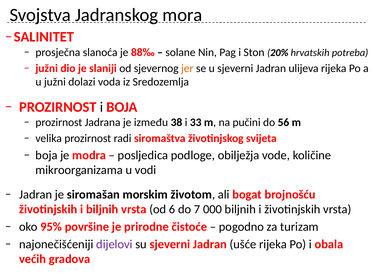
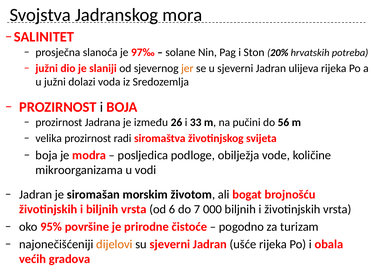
88‰: 88‰ -> 97‰
38: 38 -> 26
dijelovi colour: purple -> orange
